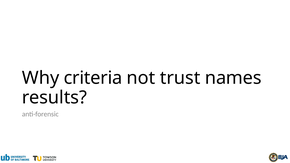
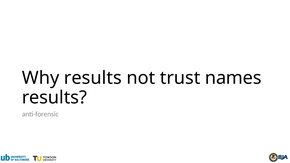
Why criteria: criteria -> results
